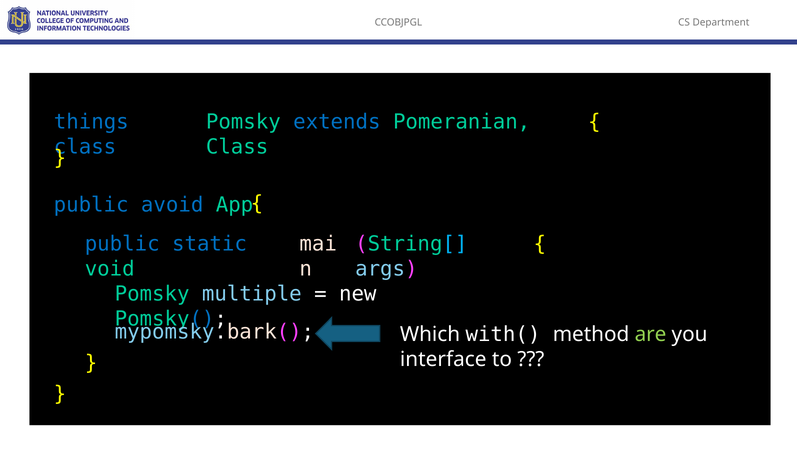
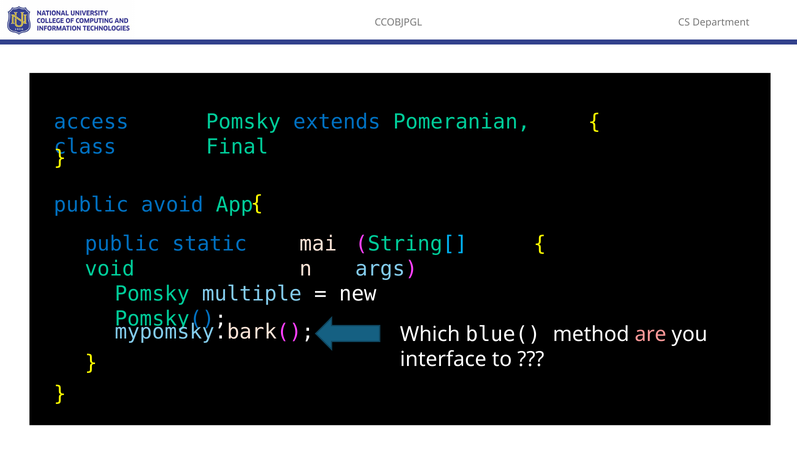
things: things -> access
Class at (237, 147): Class -> Final
with(: with( -> blue(
are colour: light green -> pink
